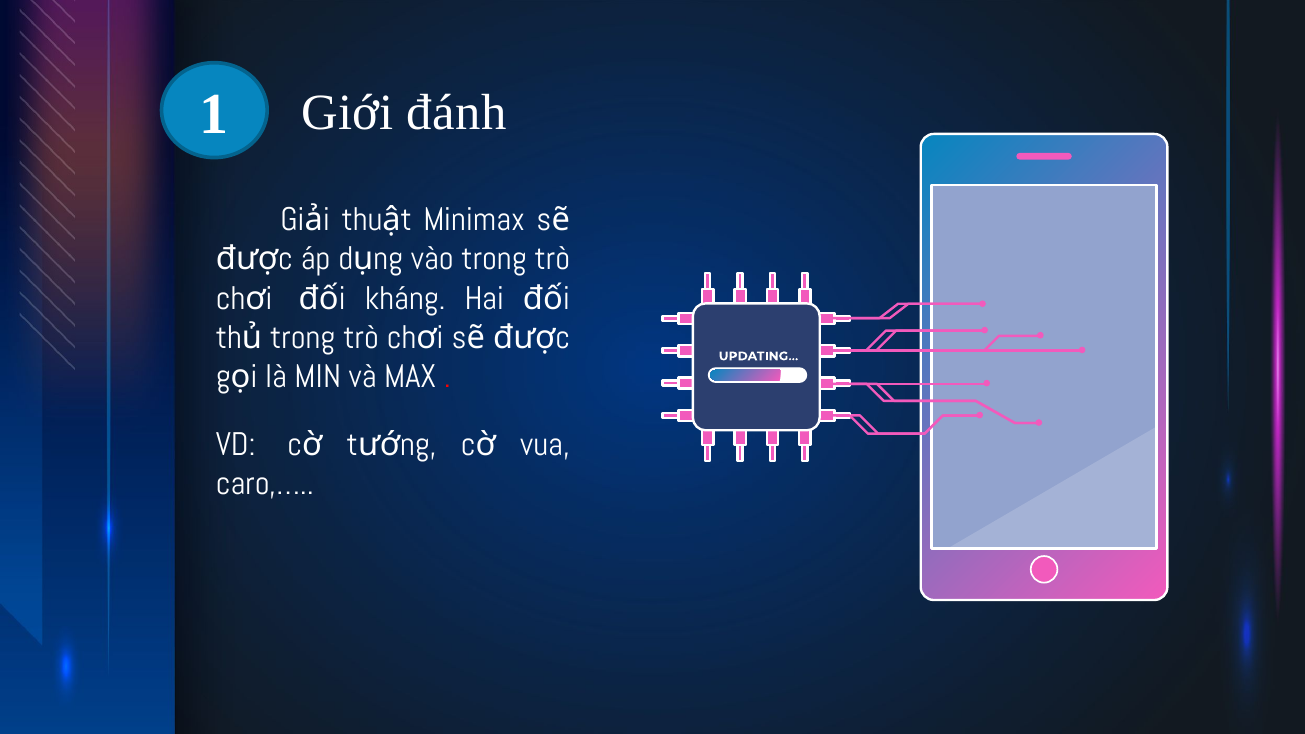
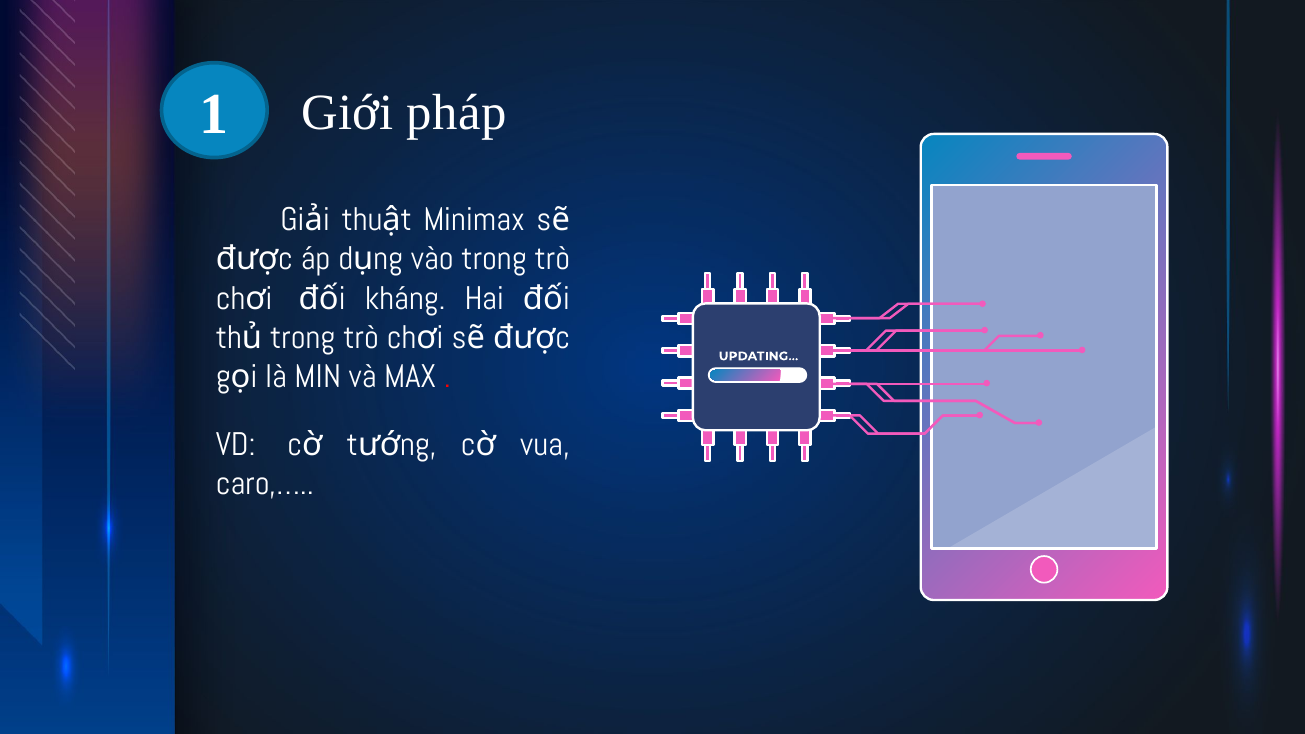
đánh: đánh -> pháp
